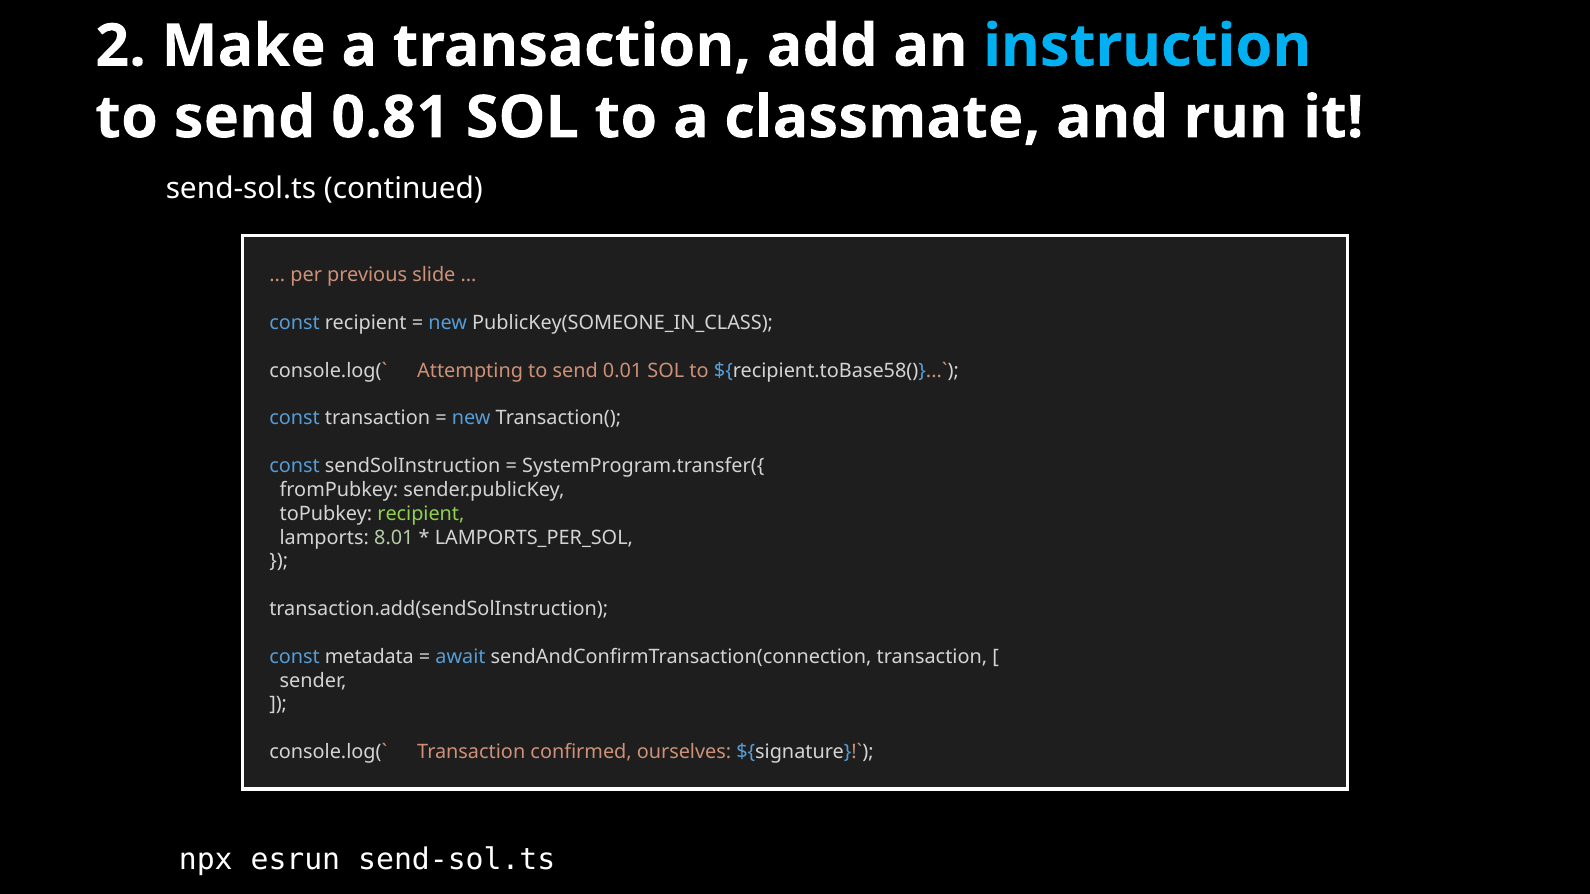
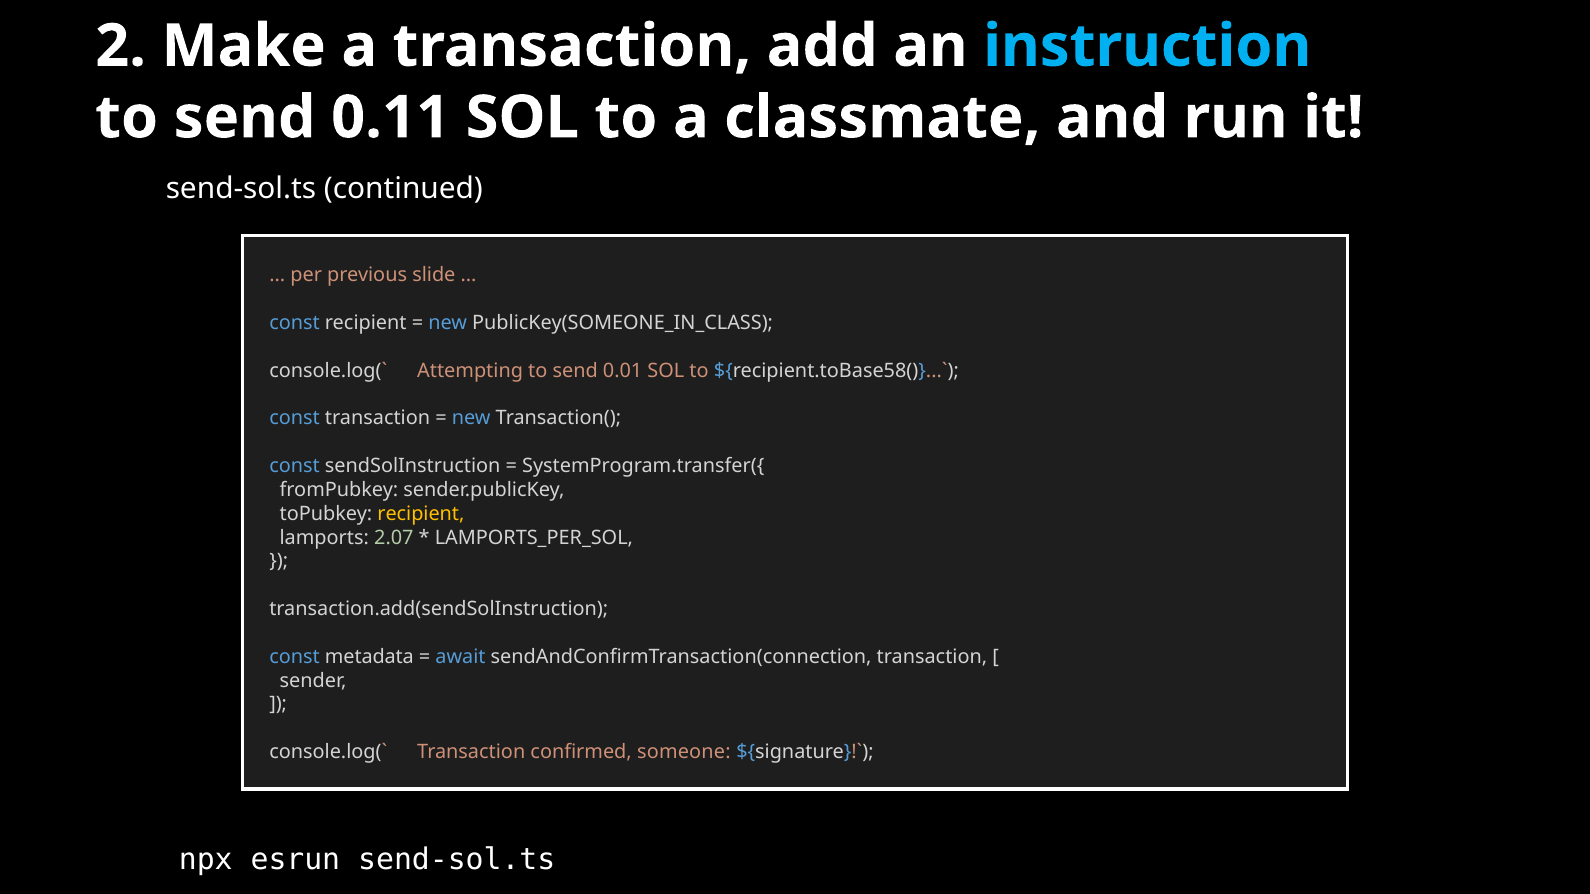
0.81: 0.81 -> 0.11
recipient at (421, 514) colour: light green -> yellow
8.01: 8.01 -> 2.07
ourselves: ourselves -> someone
